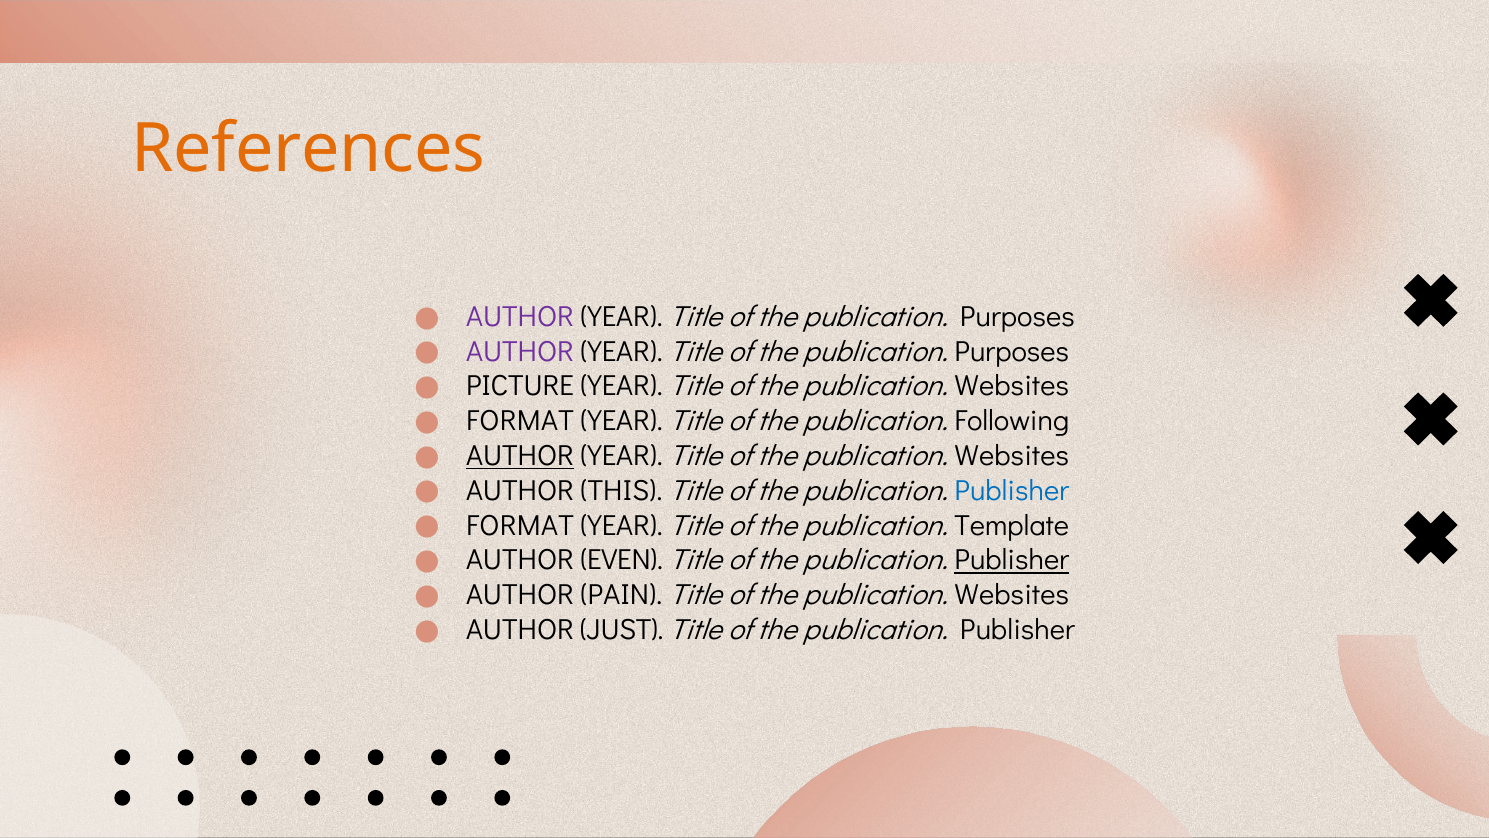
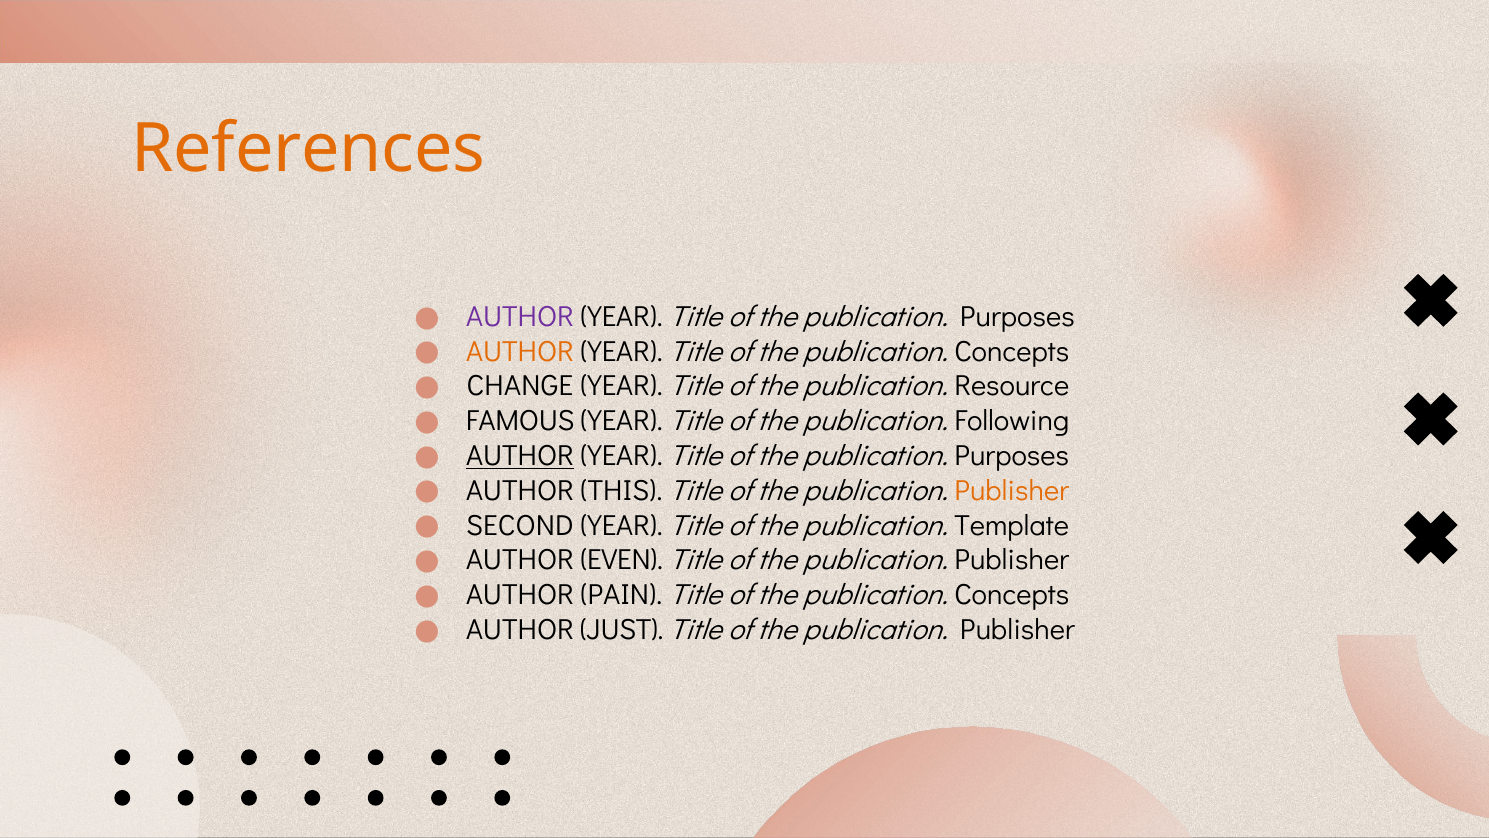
AUTHOR at (520, 351) colour: purple -> orange
Purposes at (1012, 351): Purposes -> Concepts
PICTURE: PICTURE -> CHANGE
Websites at (1012, 386): Websites -> Resource
FORMAT at (520, 421): FORMAT -> FAMOUS
Websites at (1012, 456): Websites -> Purposes
Publisher at (1012, 490) colour: blue -> orange
FORMAT at (520, 525): FORMAT -> SECOND
Publisher at (1012, 560) underline: present -> none
Websites at (1012, 595): Websites -> Concepts
